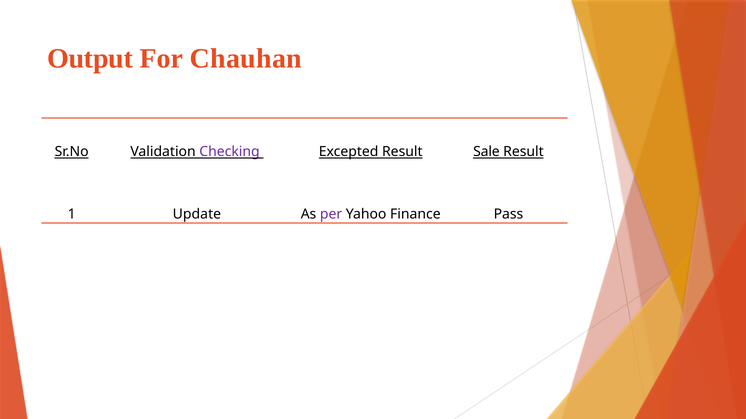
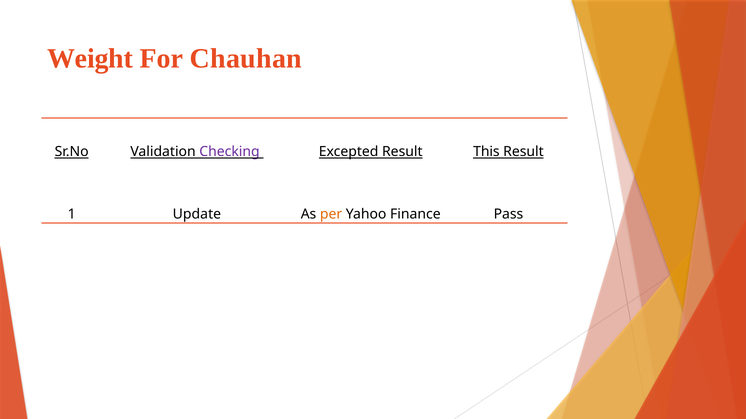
Output: Output -> Weight
Sale: Sale -> This
per colour: purple -> orange
